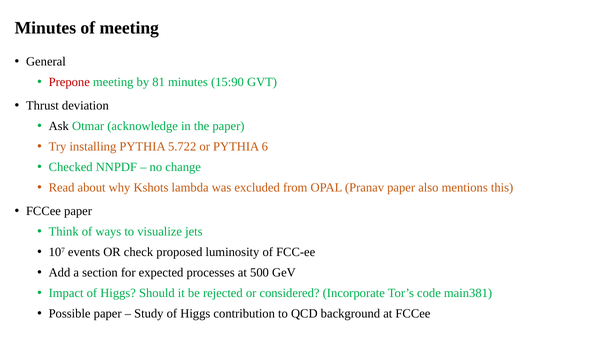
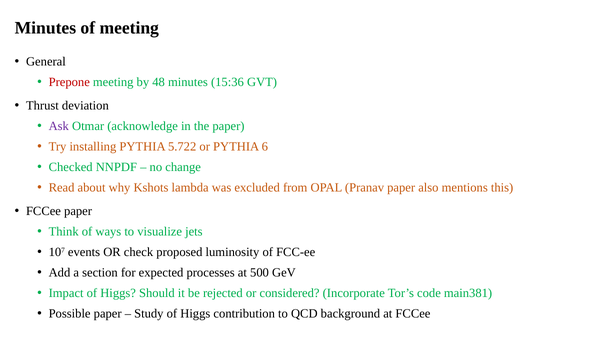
81: 81 -> 48
15:90: 15:90 -> 15:36
Ask colour: black -> purple
